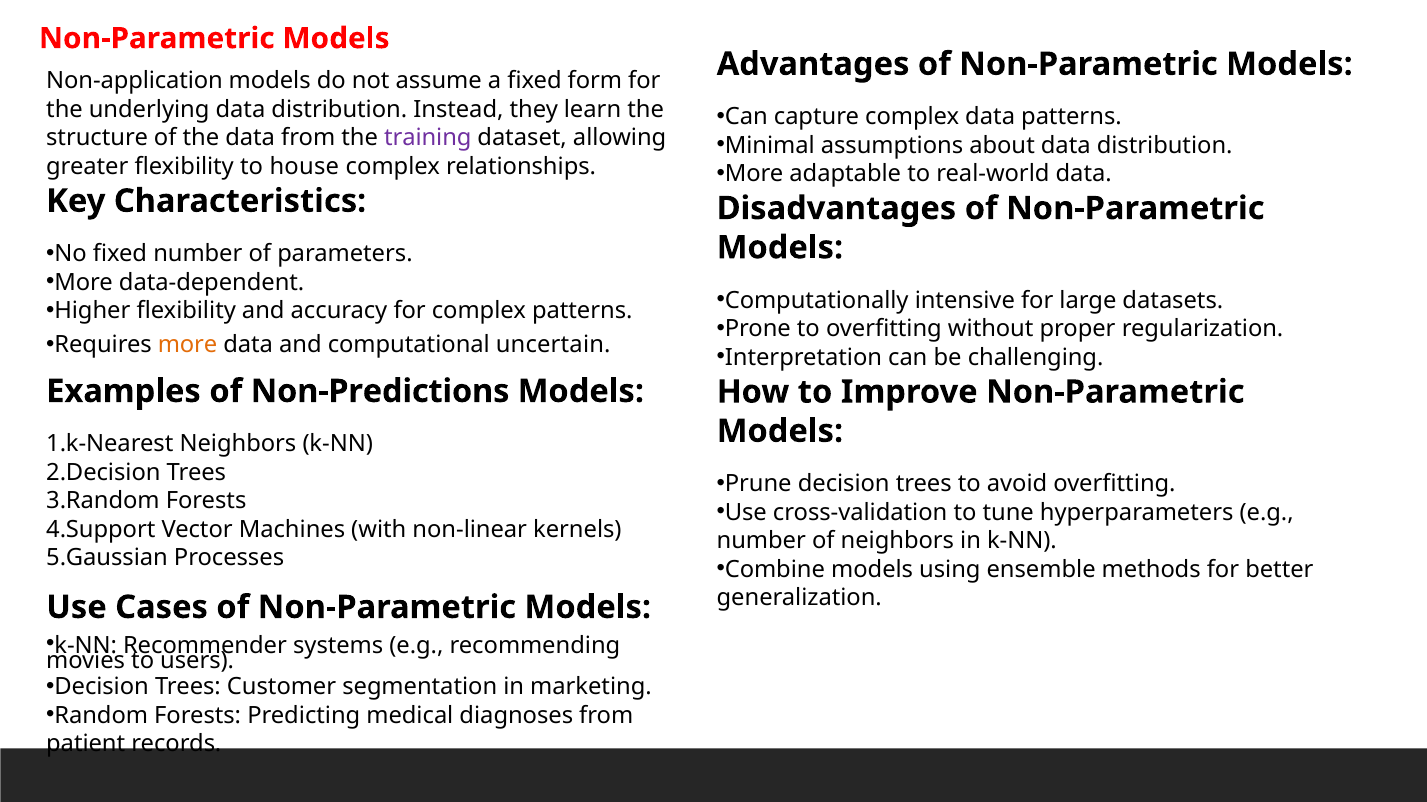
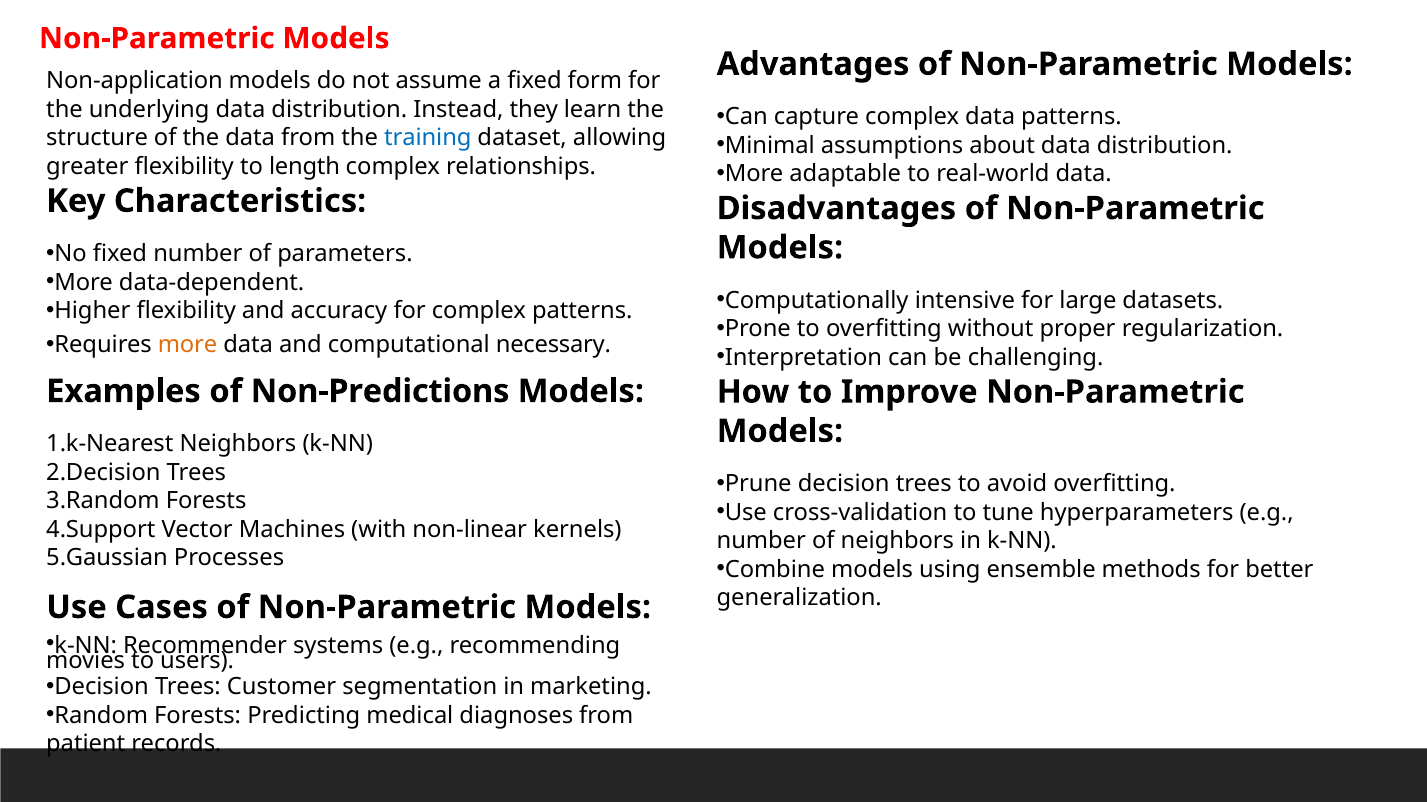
training colour: purple -> blue
house: house -> length
uncertain: uncertain -> necessary
